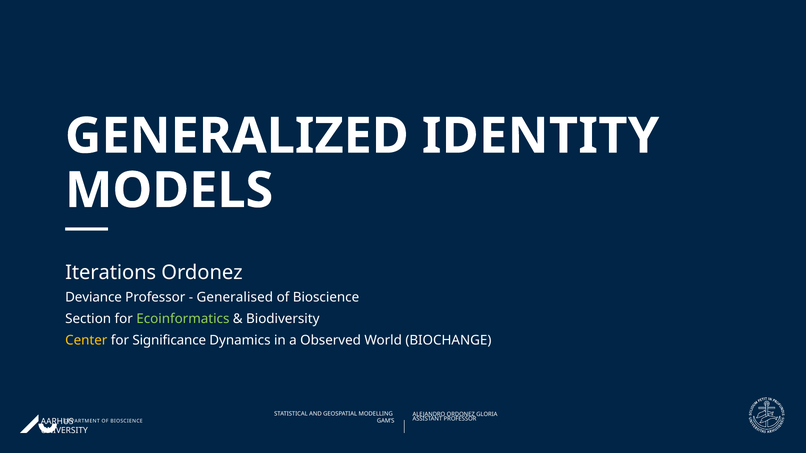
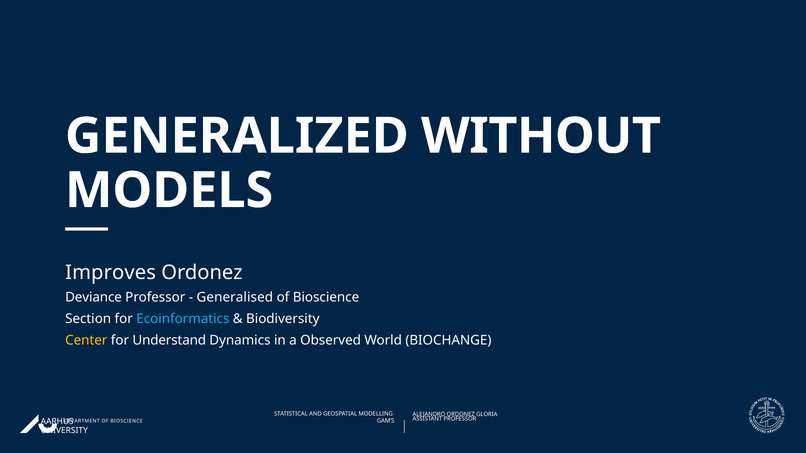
IDENTITY: IDENTITY -> WITHOUT
Iterations: Iterations -> Improves
Ecoinformatics colour: light green -> light blue
Significance: Significance -> Understand
